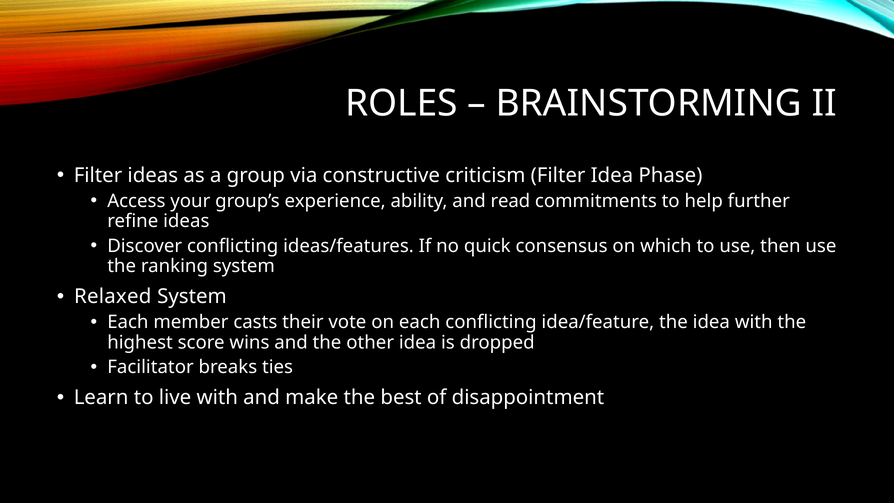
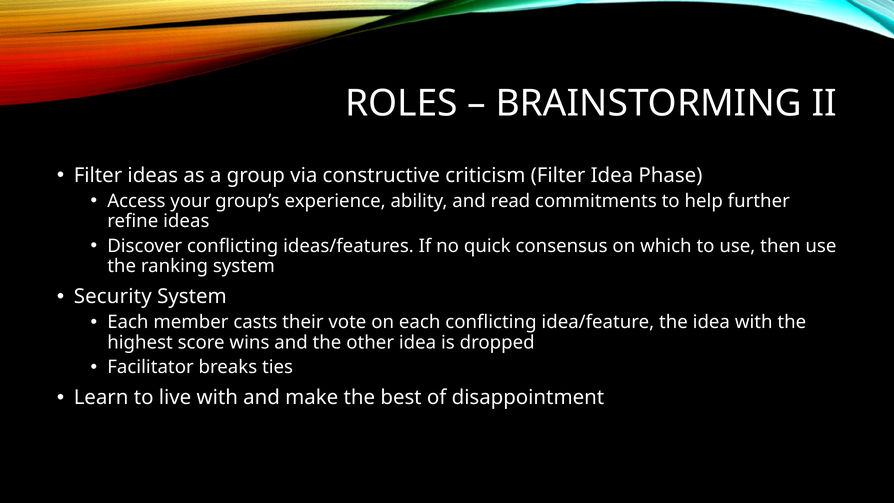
Relaxed: Relaxed -> Security
